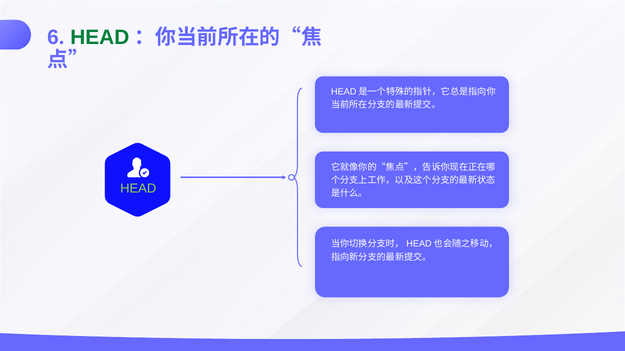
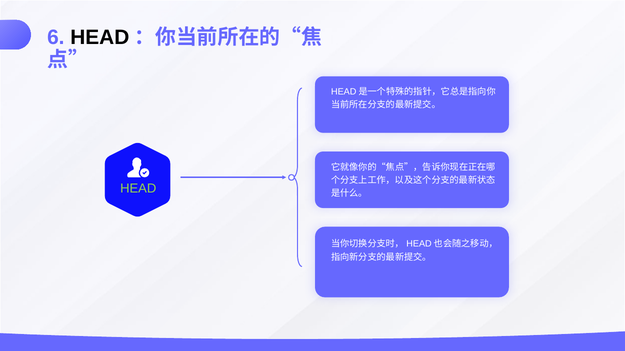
HEAD at (100, 38) colour: green -> black
